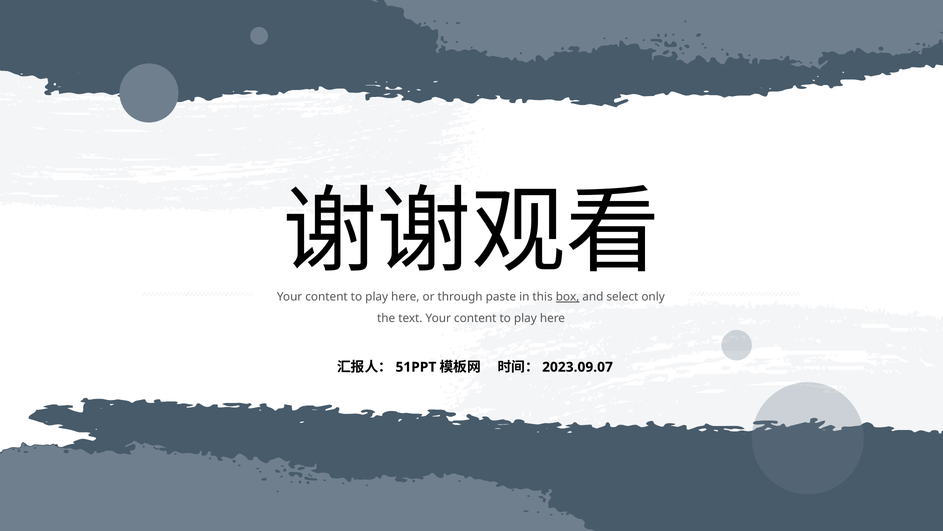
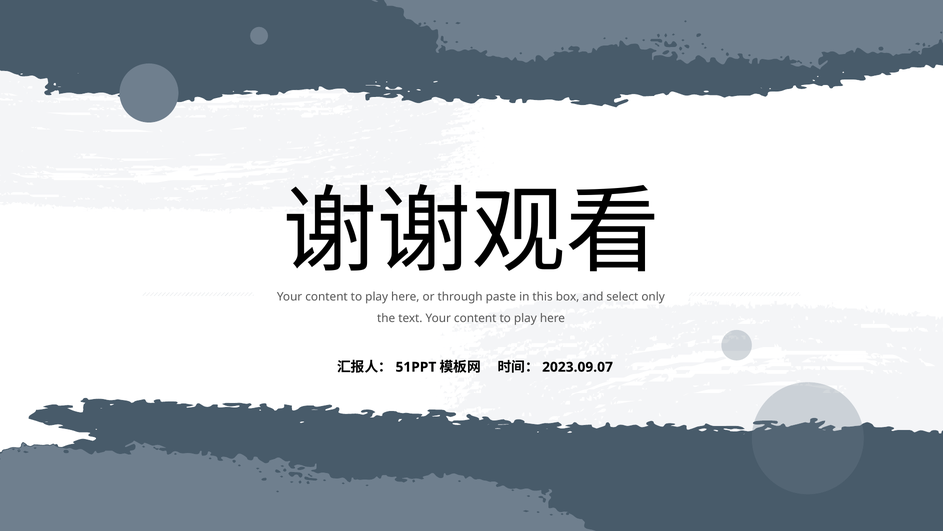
box underline: present -> none
